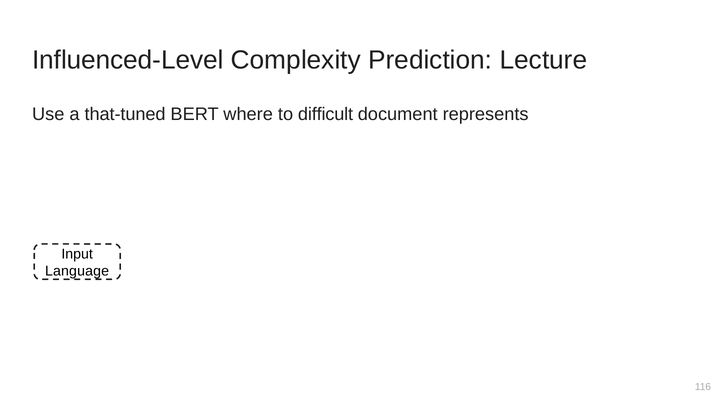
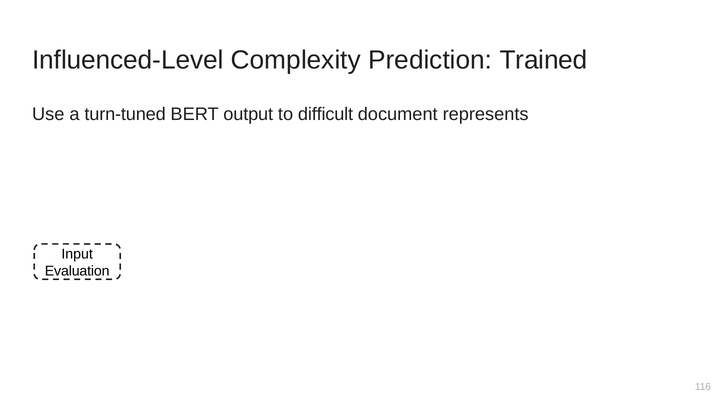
Lecture: Lecture -> Trained
that-tuned: that-tuned -> turn-tuned
where: where -> output
Language: Language -> Evaluation
